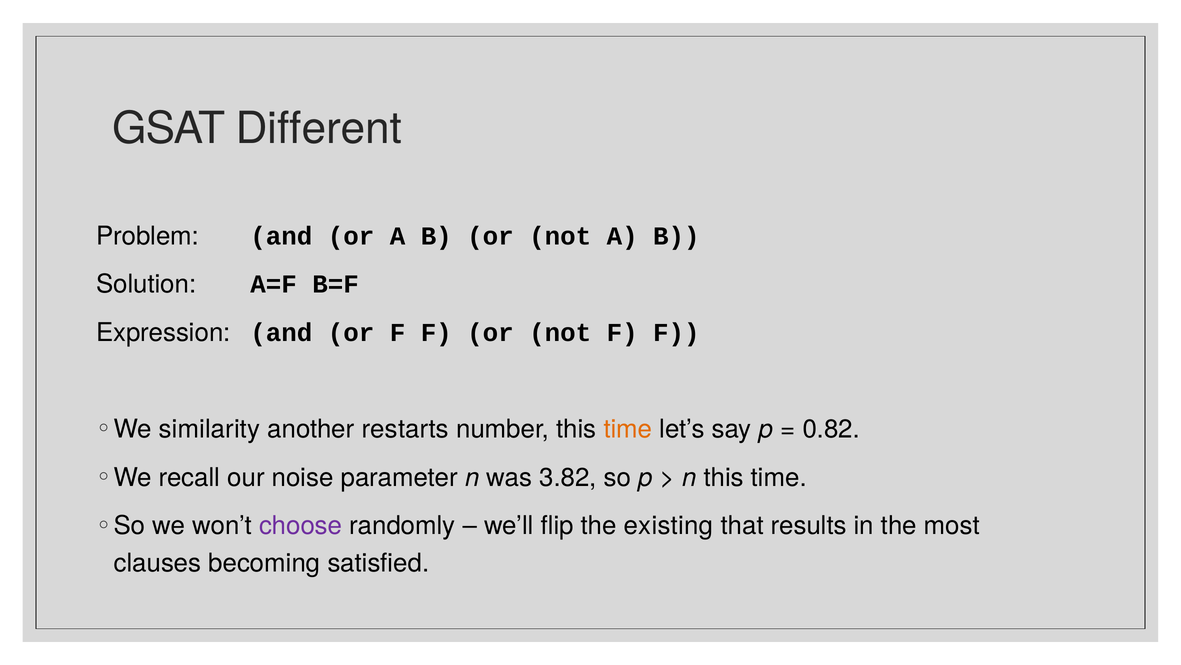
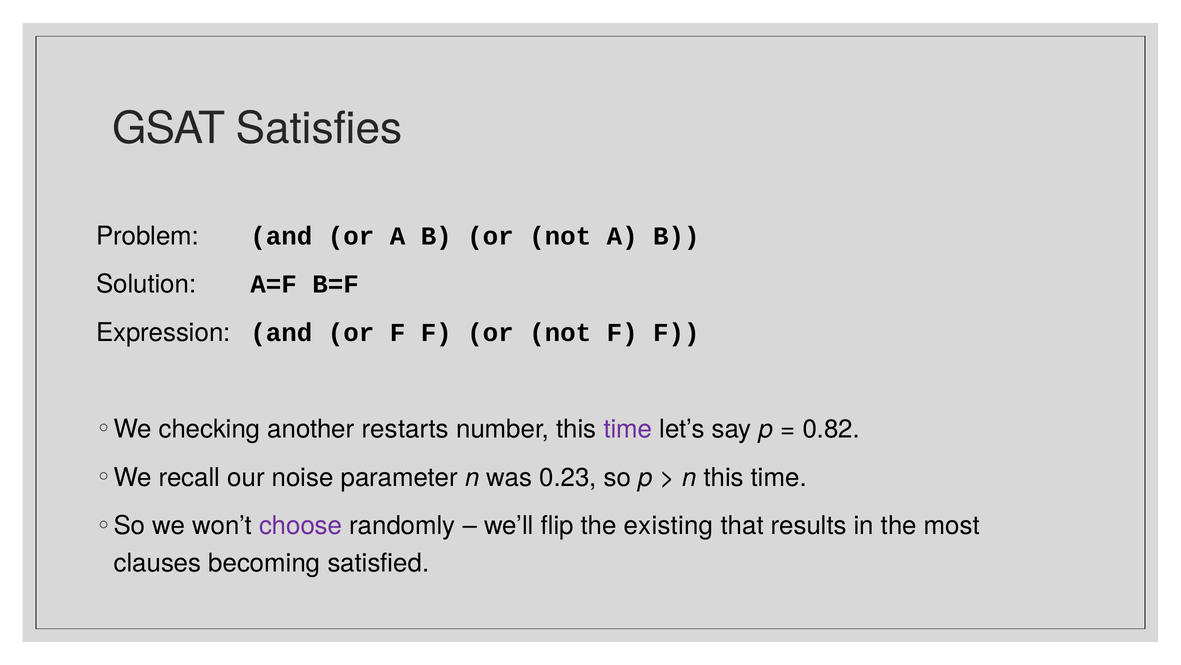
Different: Different -> Satisfies
similarity: similarity -> checking
time at (628, 429) colour: orange -> purple
3.82: 3.82 -> 0.23
